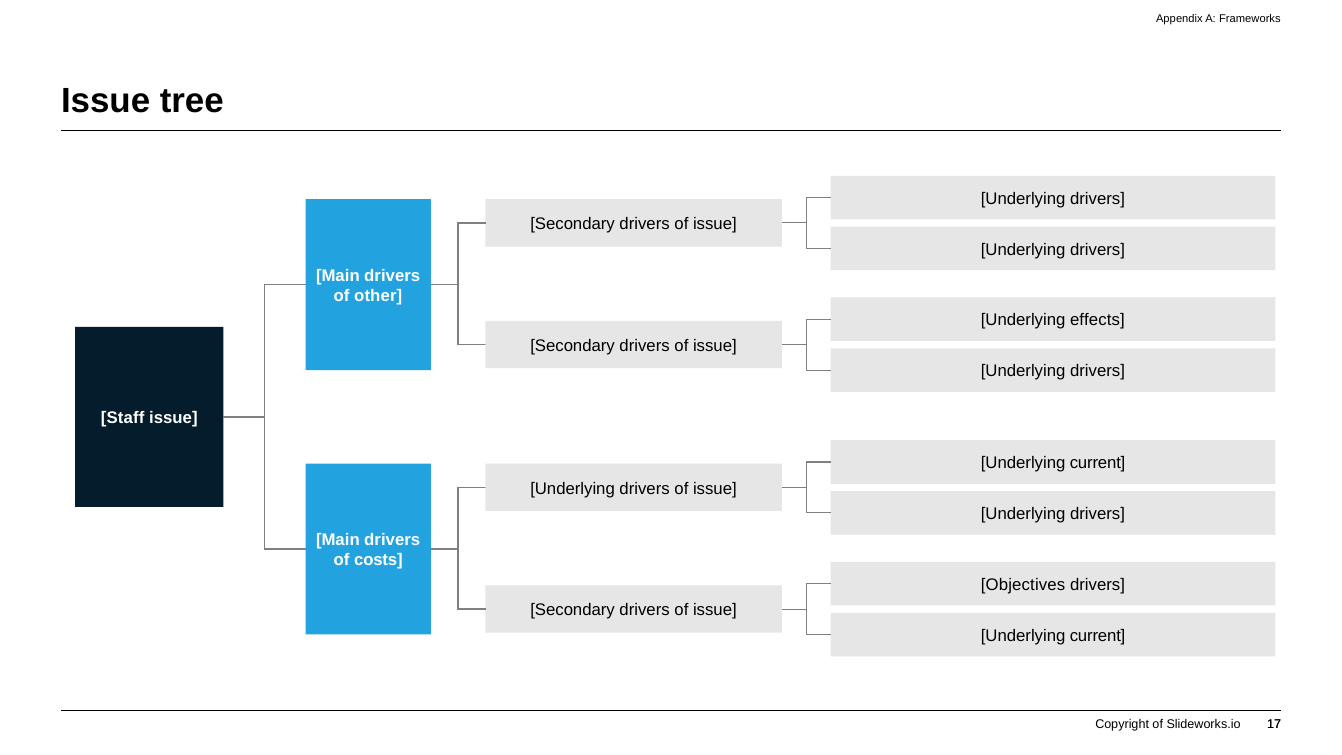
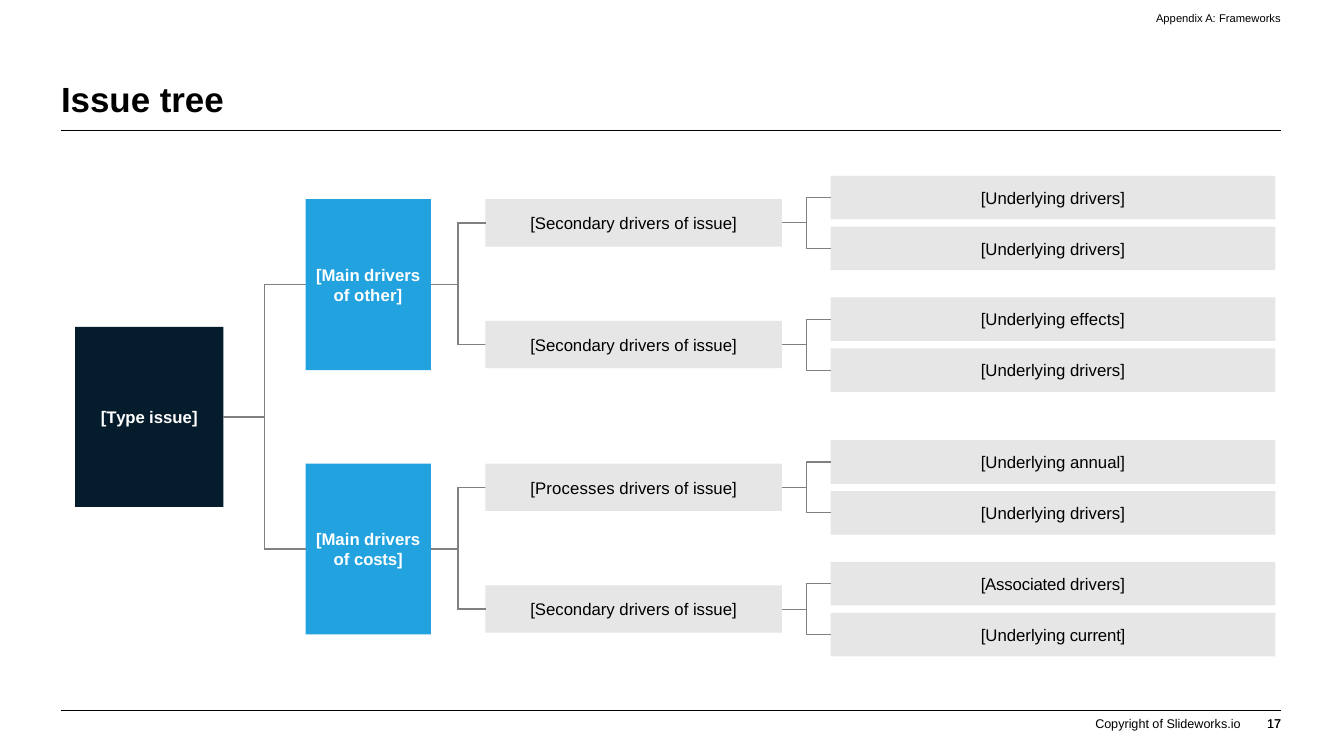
Staff: Staff -> Type
current at (1098, 463): current -> annual
Underlying at (573, 488): Underlying -> Processes
Objectives: Objectives -> Associated
